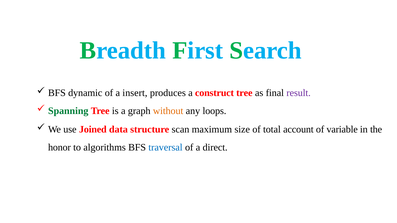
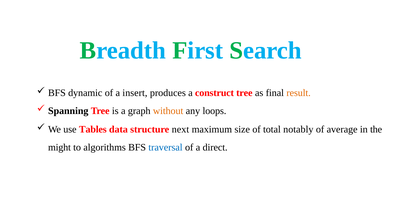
result colour: purple -> orange
Spanning colour: green -> black
Joined: Joined -> Tables
scan: scan -> next
account: account -> notably
variable: variable -> average
honor: honor -> might
